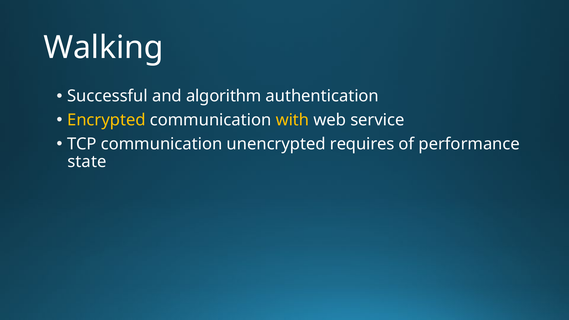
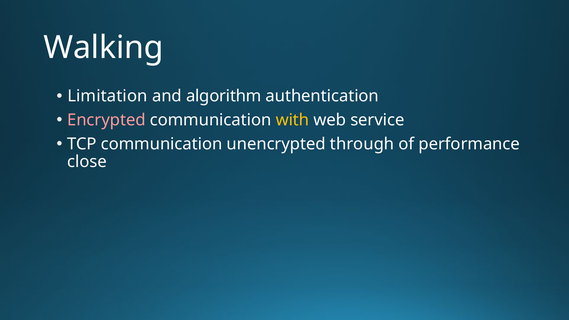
Successful: Successful -> Limitation
Encrypted colour: yellow -> pink
requires: requires -> through
state: state -> close
